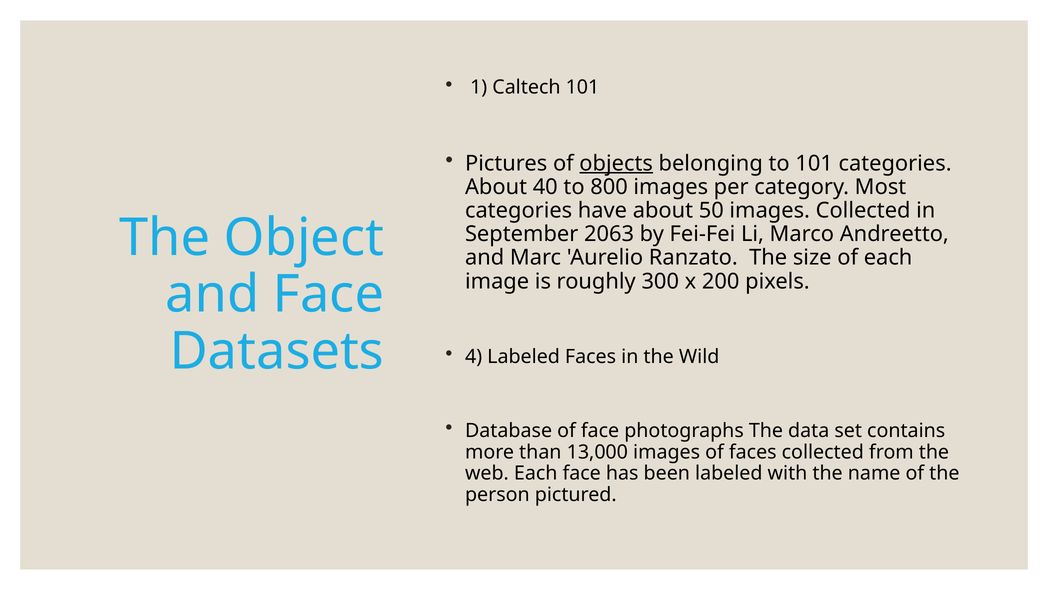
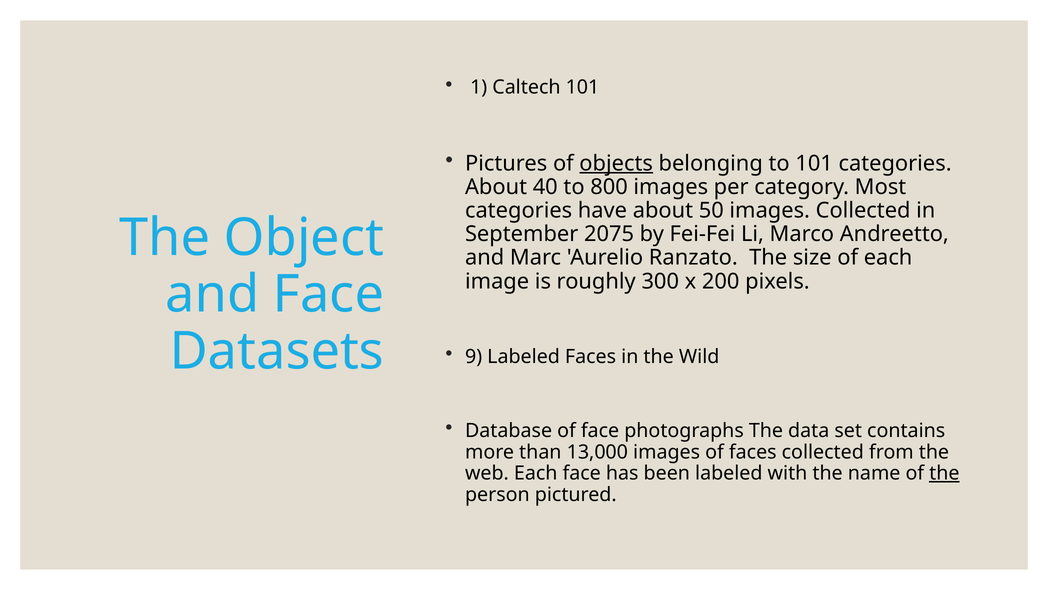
2063: 2063 -> 2075
4: 4 -> 9
the at (944, 473) underline: none -> present
